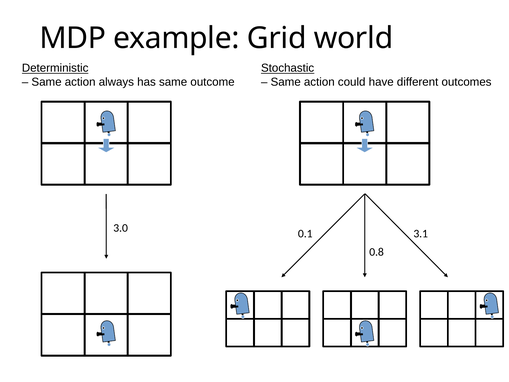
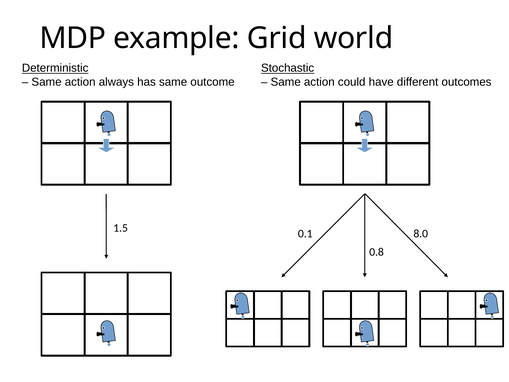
3.0: 3.0 -> 1.5
3.1: 3.1 -> 8.0
